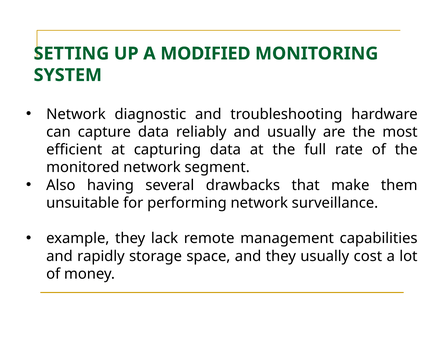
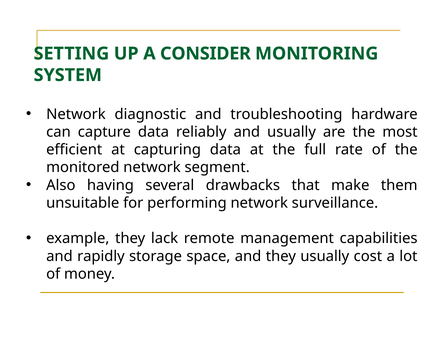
MODIFIED: MODIFIED -> CONSIDER
